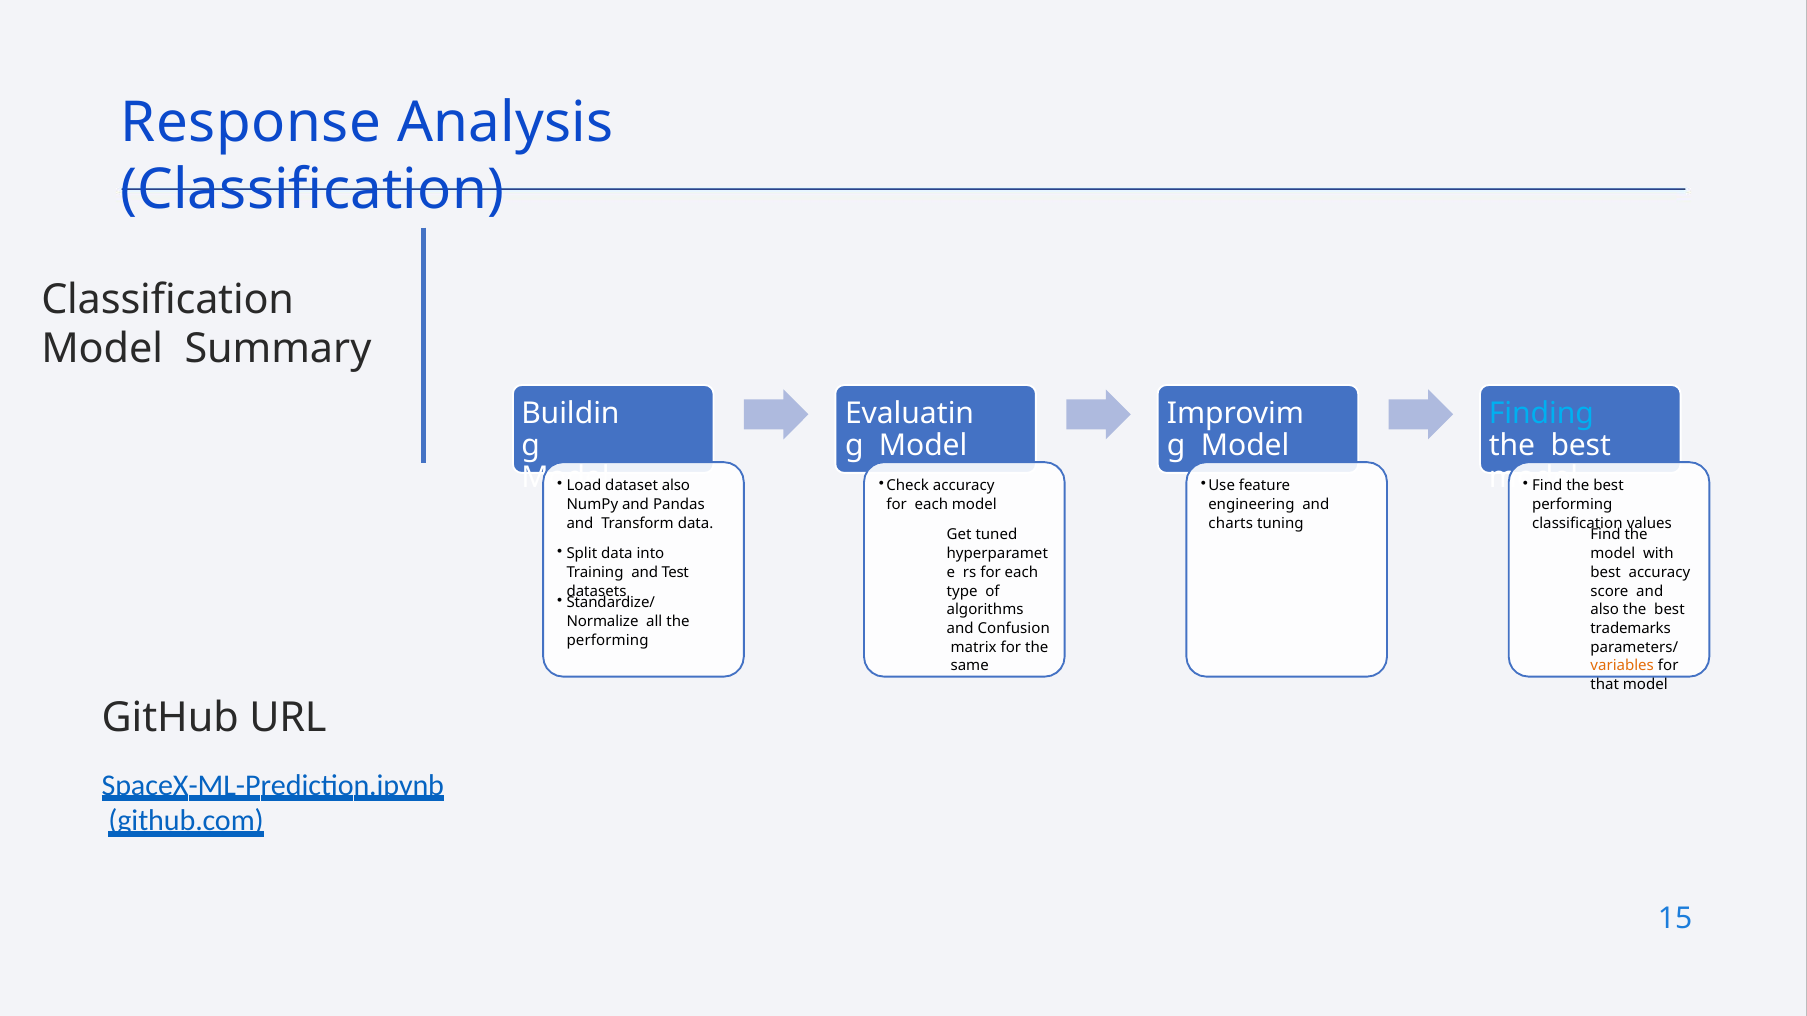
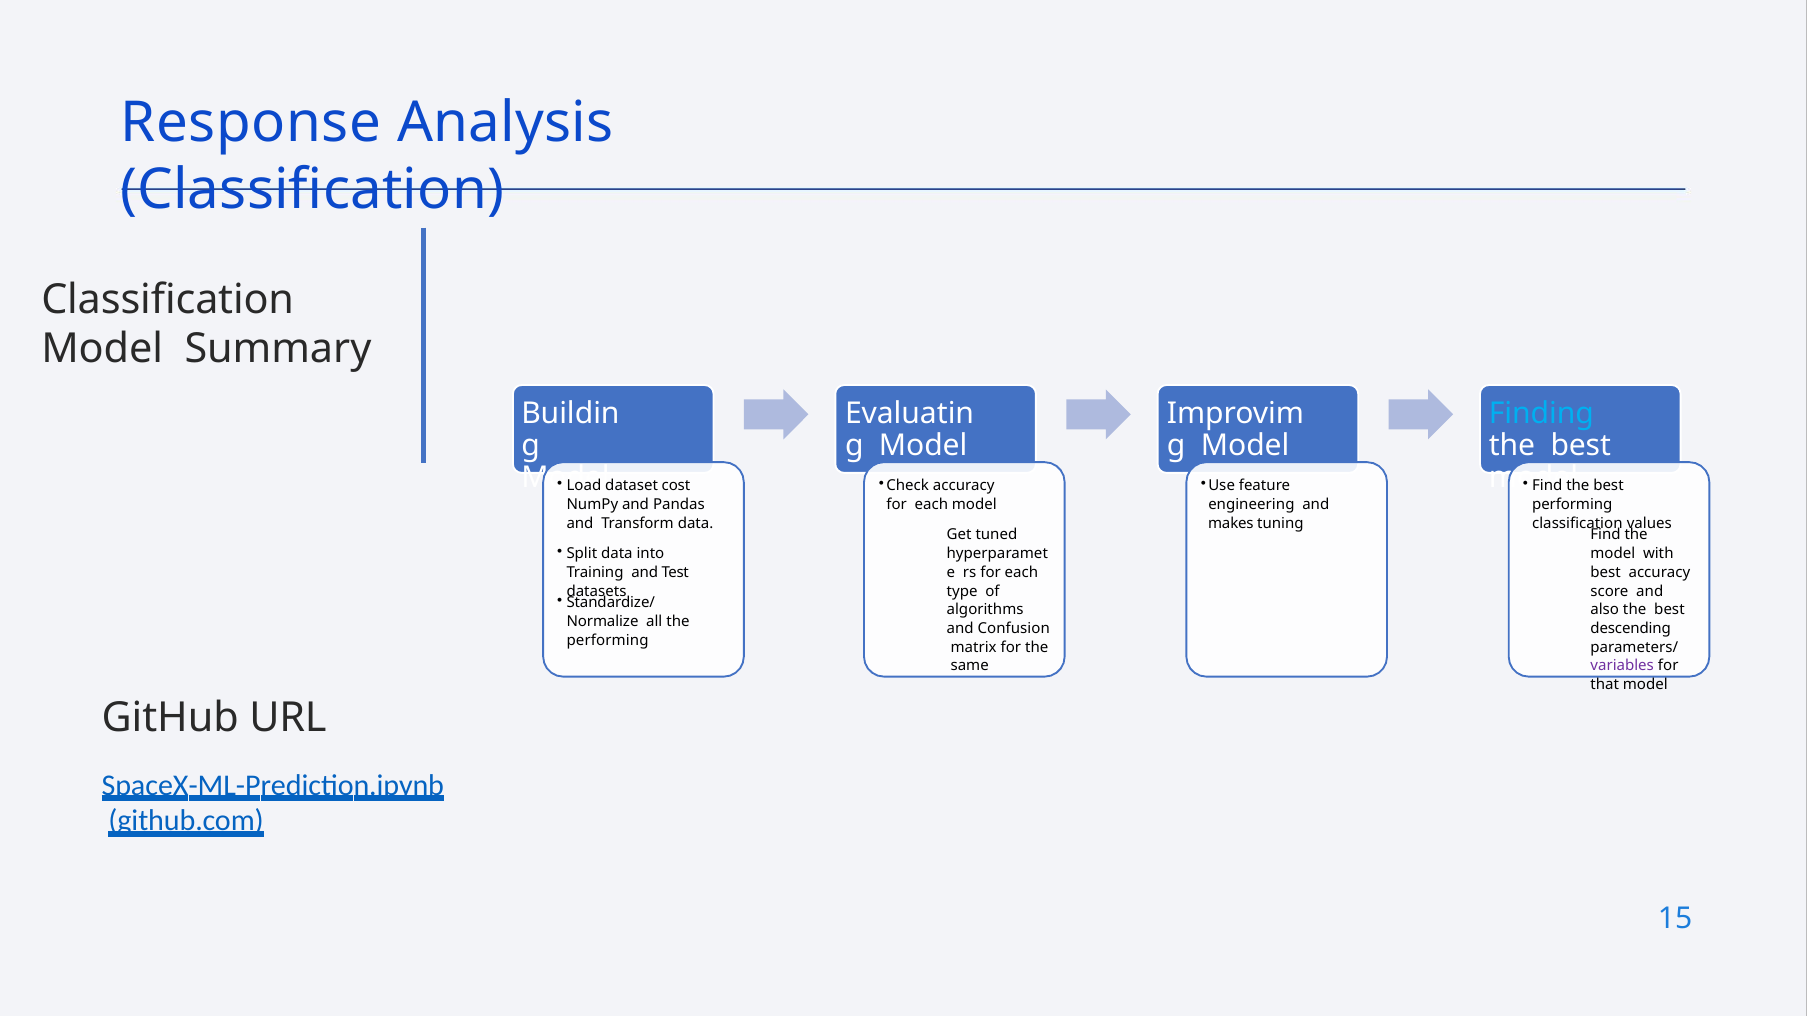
dataset also: also -> cost
charts: charts -> makes
trademarks: trademarks -> descending
variables colour: orange -> purple
